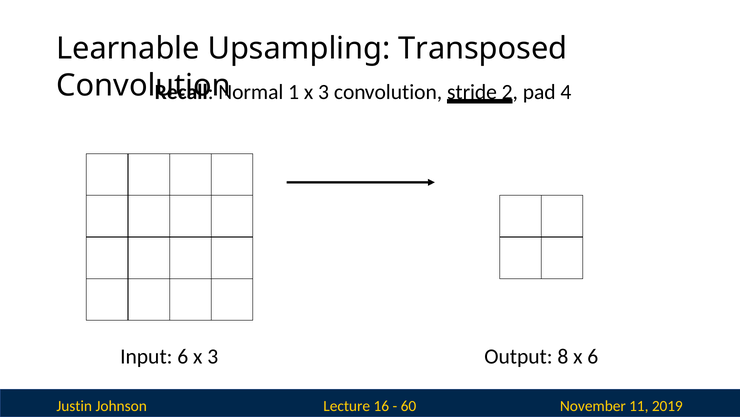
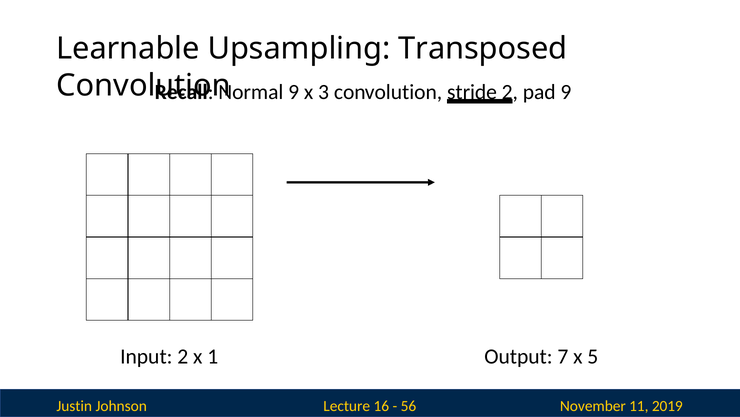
Normal 1: 1 -> 9
pad 4: 4 -> 9
Input 6: 6 -> 2
3 at (213, 356): 3 -> 1
8: 8 -> 7
x 6: 6 -> 5
60: 60 -> 56
